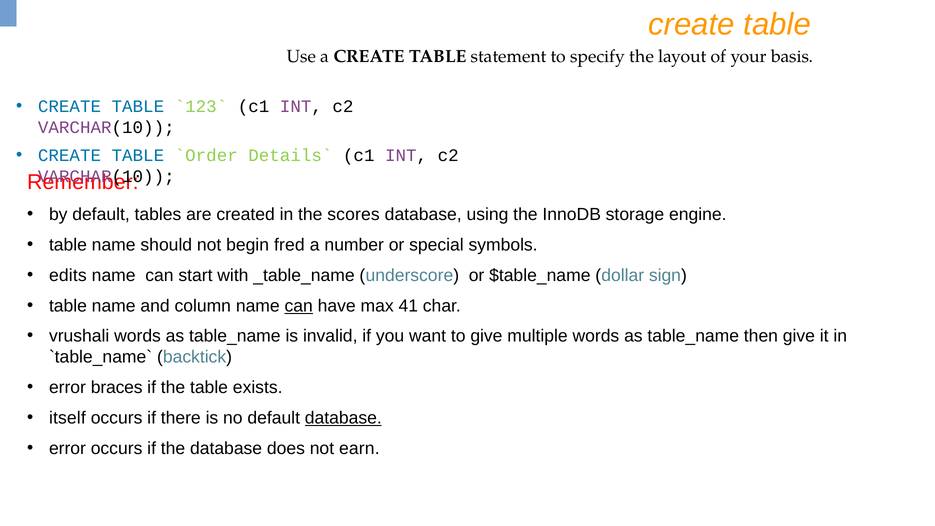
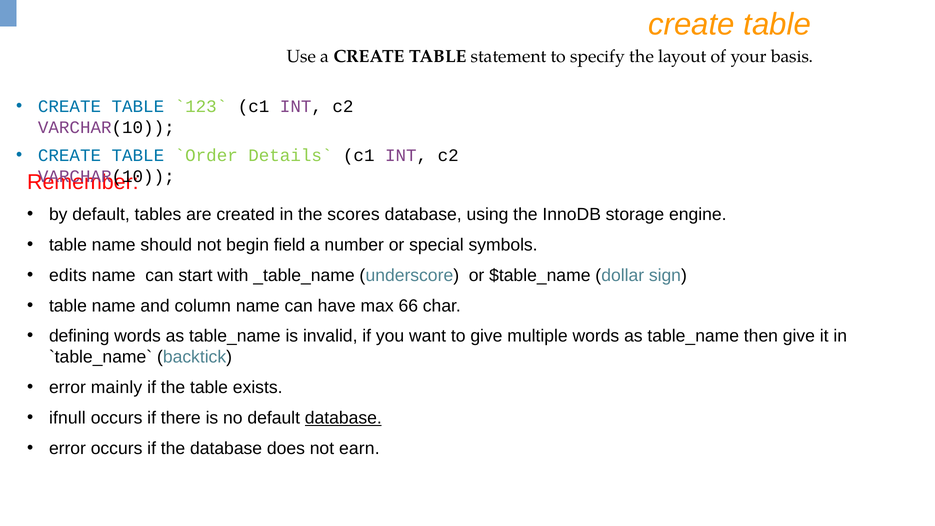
fred: fred -> field
can at (299, 306) underline: present -> none
41: 41 -> 66
vrushali: vrushali -> defining
braces: braces -> mainly
itself: itself -> ifnull
